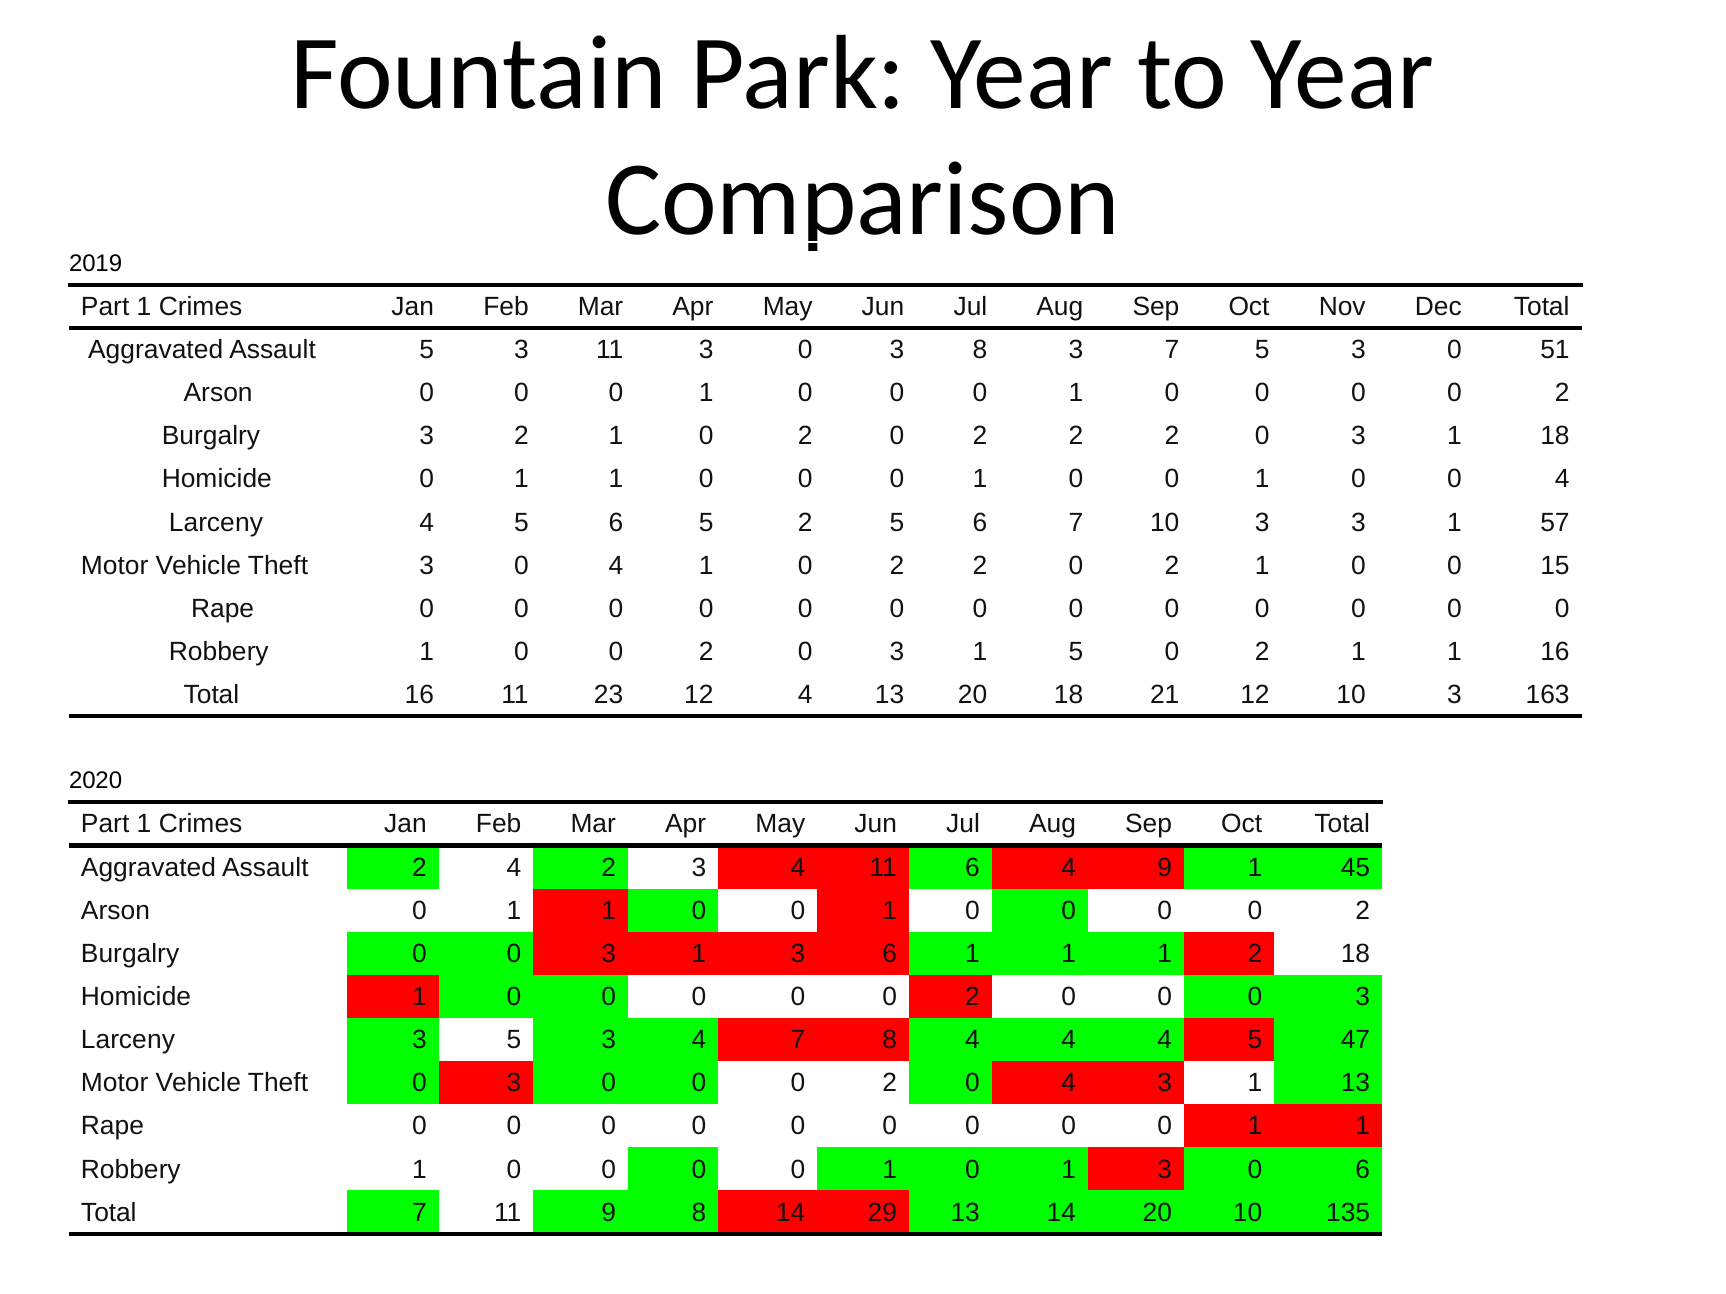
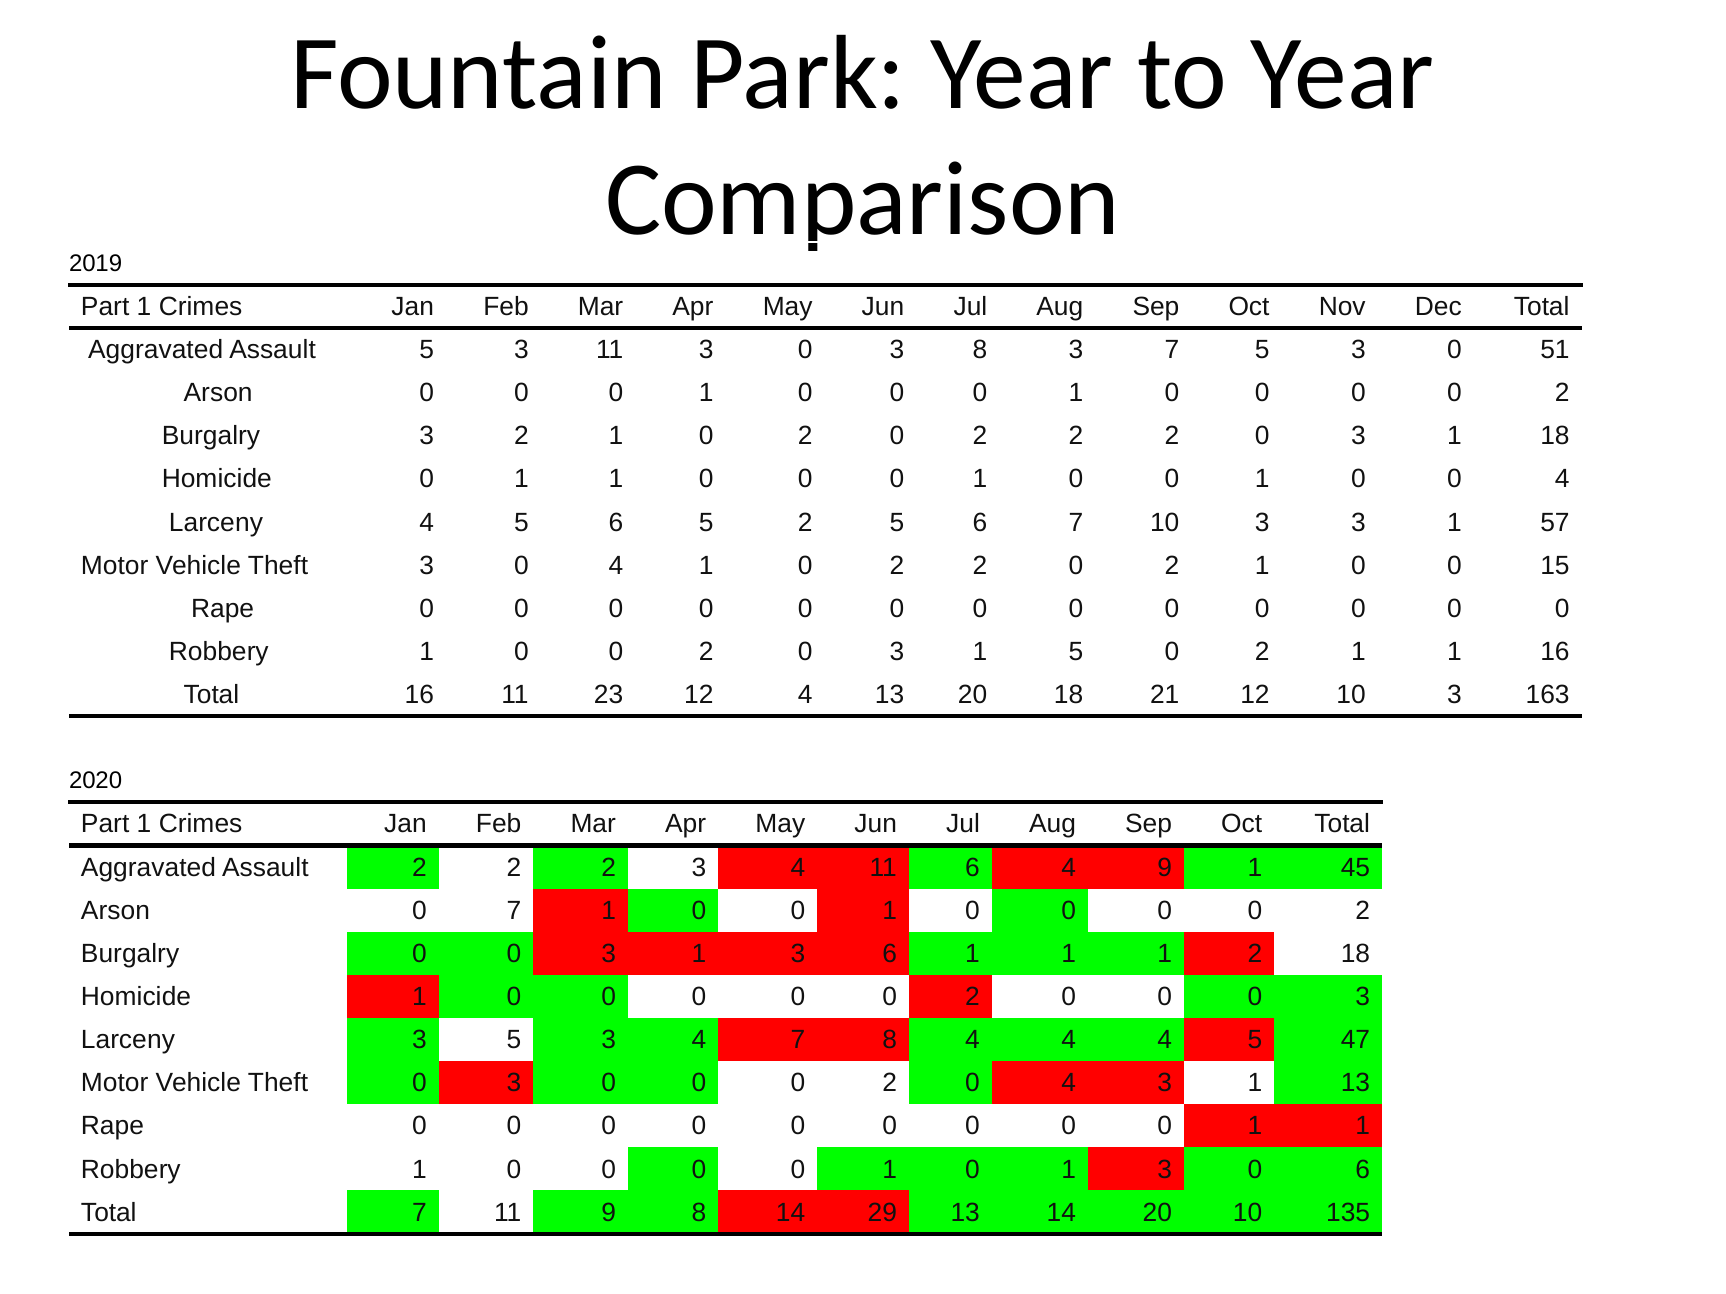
Assault 2 4: 4 -> 2
Arson 0 1: 1 -> 7
